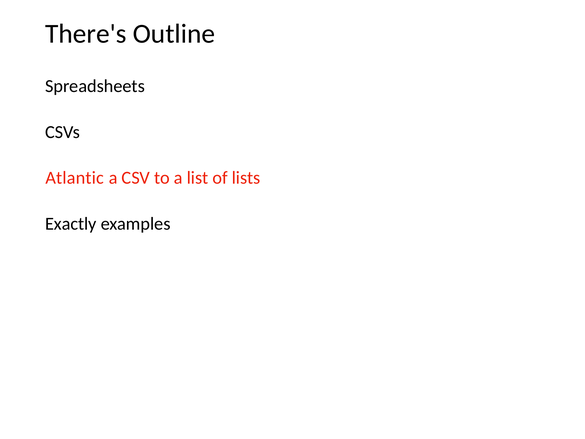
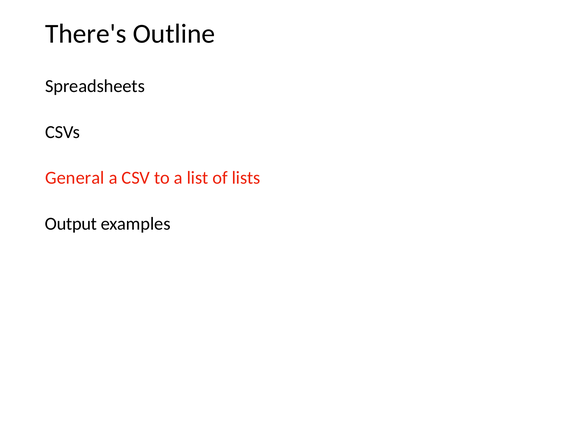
Atlantic: Atlantic -> General
Exactly: Exactly -> Output
